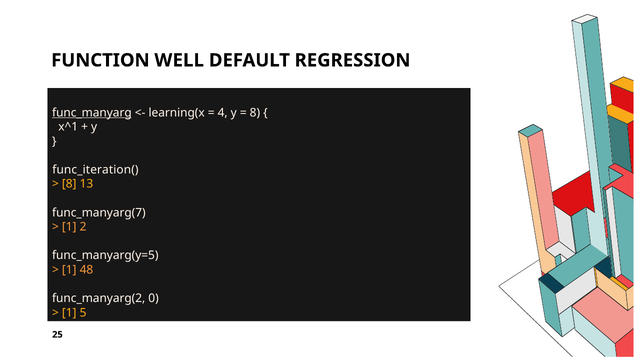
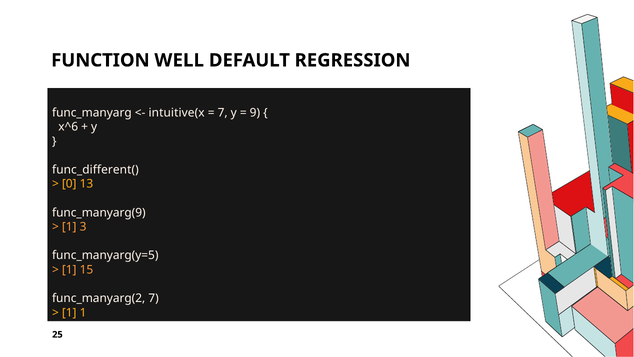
func_manyarg underline: present -> none
learning(x: learning(x -> intuitive(x
4 at (223, 113): 4 -> 7
8 at (255, 113): 8 -> 9
x^1: x^1 -> x^6
func_iteration(: func_iteration( -> func_different(
8 at (69, 184): 8 -> 0
func_manyarg(7: func_manyarg(7 -> func_manyarg(9
2: 2 -> 3
48: 48 -> 15
func_manyarg(2 0: 0 -> 7
1 5: 5 -> 1
